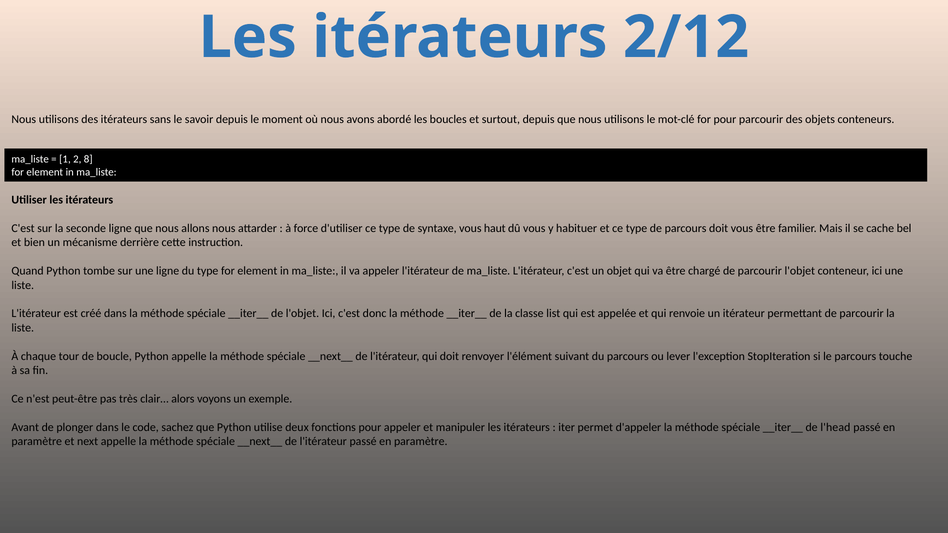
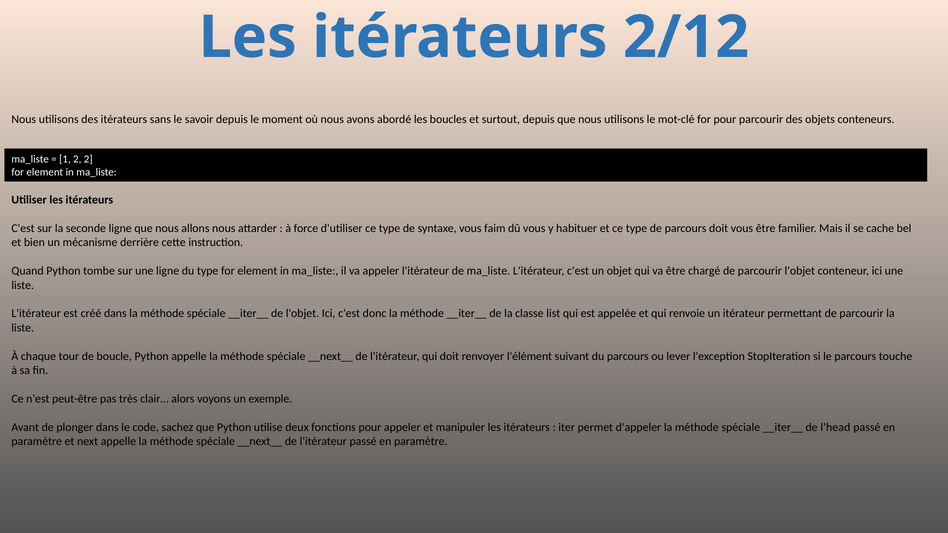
2 8: 8 -> 2
haut: haut -> faim
